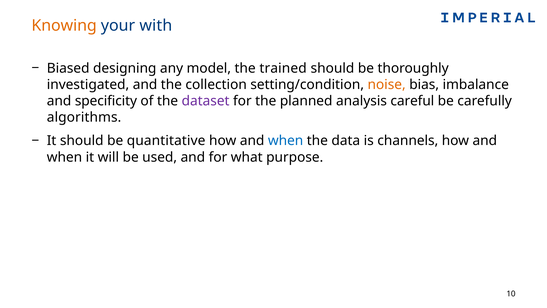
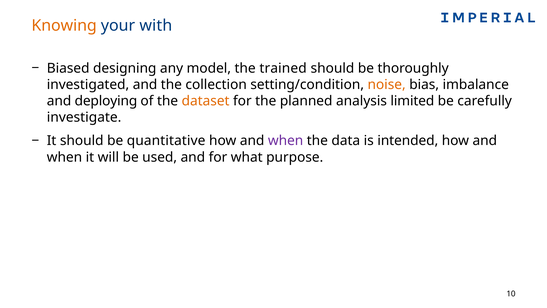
specificity: specificity -> deploying
dataset colour: purple -> orange
careful: careful -> limited
algorithms: algorithms -> investigate
when at (286, 141) colour: blue -> purple
channels: channels -> intended
